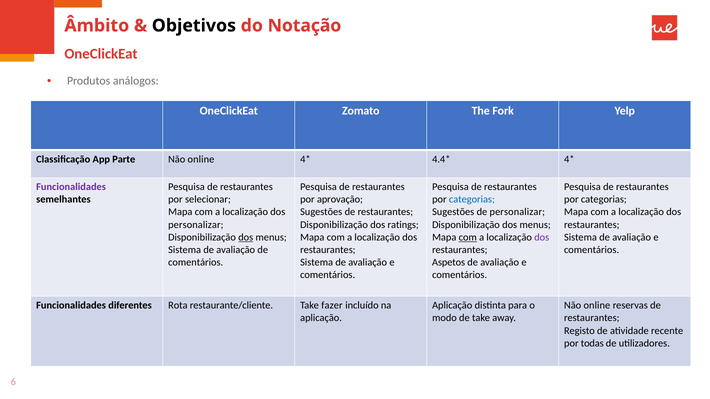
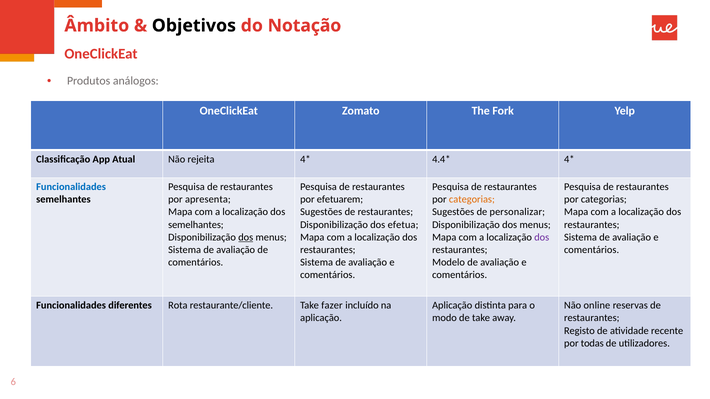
Parte: Parte -> Atual
online at (201, 159): online -> rejeita
Funcionalidades at (71, 187) colour: purple -> blue
selecionar: selecionar -> apresenta
aprovação: aprovação -> efetuarem
categorias at (472, 200) colour: blue -> orange
personalizar at (196, 225): personalizar -> semelhantes
ratings: ratings -> efetua
com at (468, 237) underline: present -> none
Aspetos: Aspetos -> Modelo
